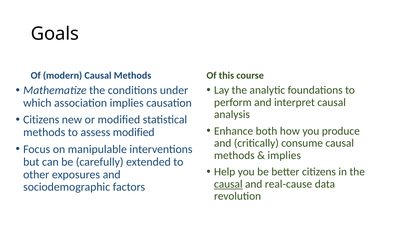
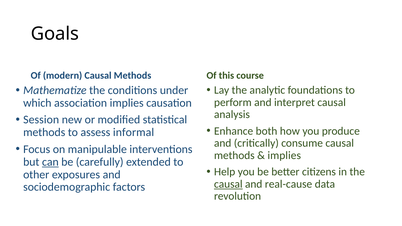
Citizens at (41, 120): Citizens -> Session
assess modified: modified -> informal
can underline: none -> present
